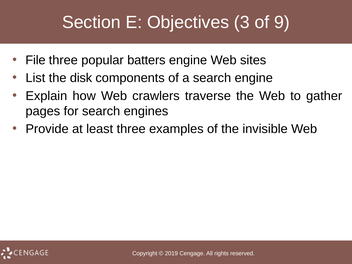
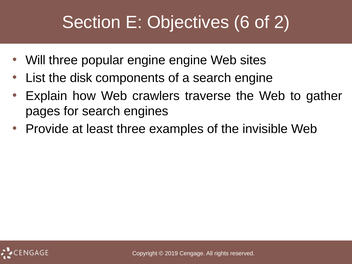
3: 3 -> 6
9: 9 -> 2
File: File -> Will
popular batters: batters -> engine
